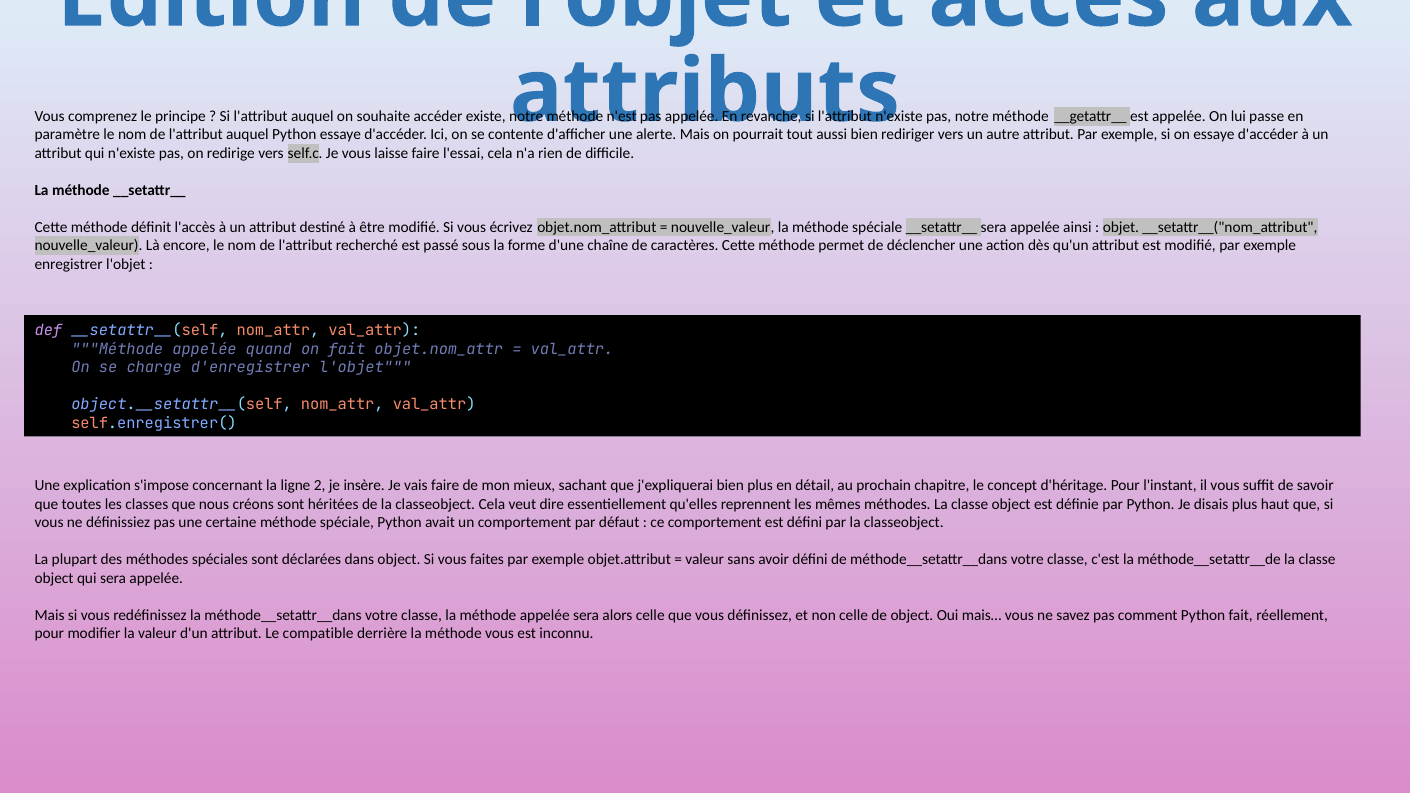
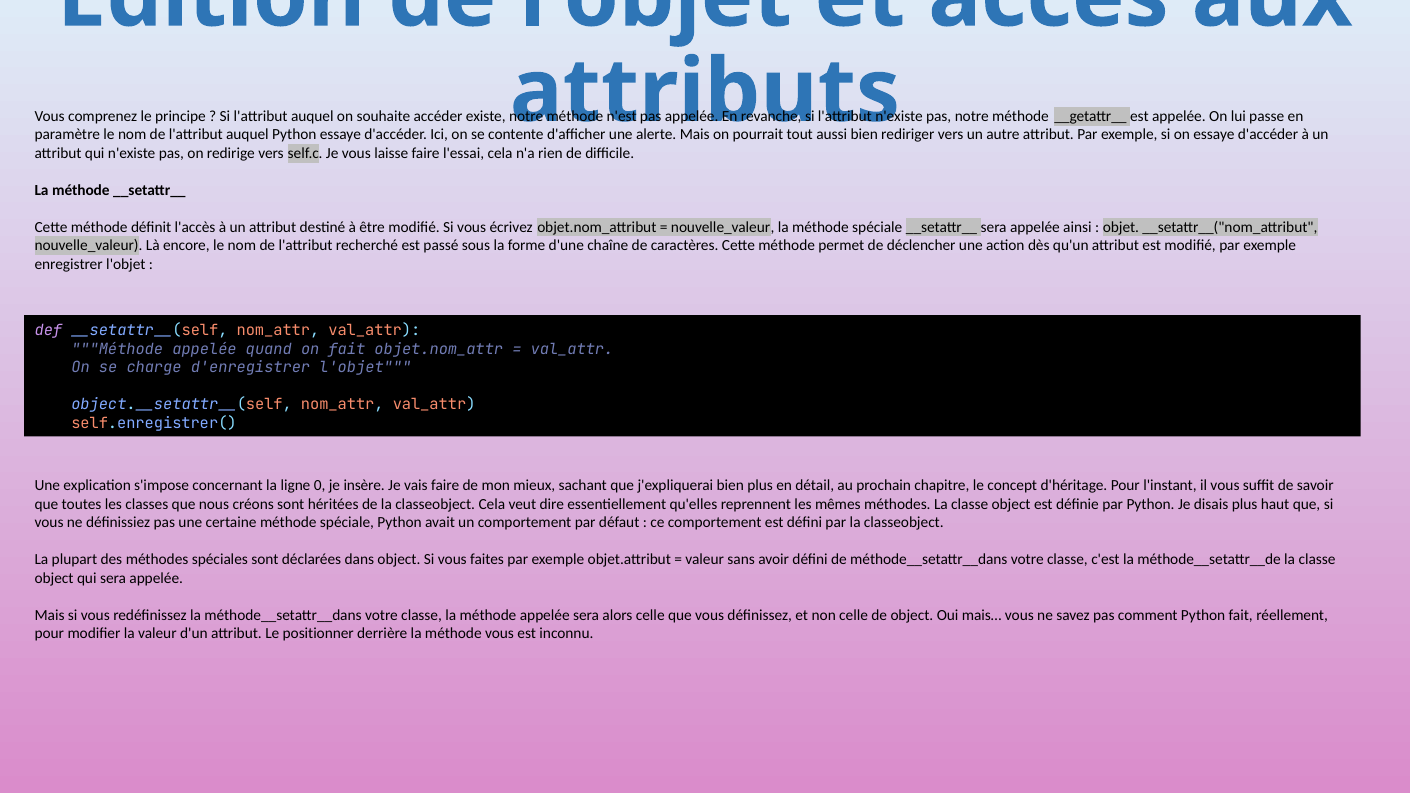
2: 2 -> 0
compatible: compatible -> positionner
